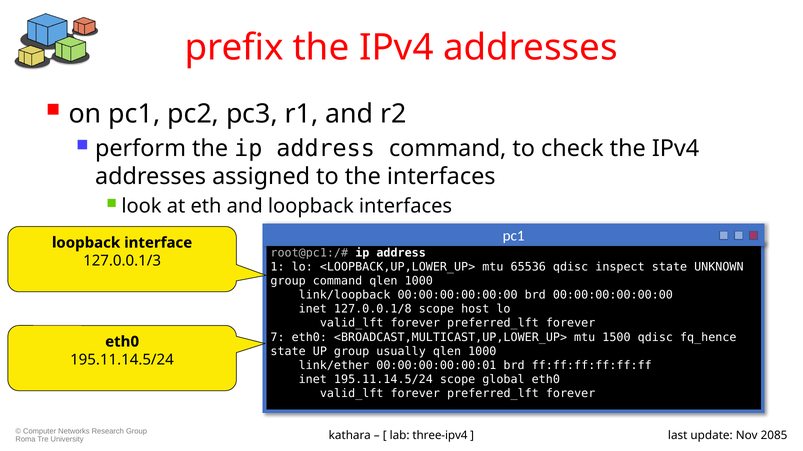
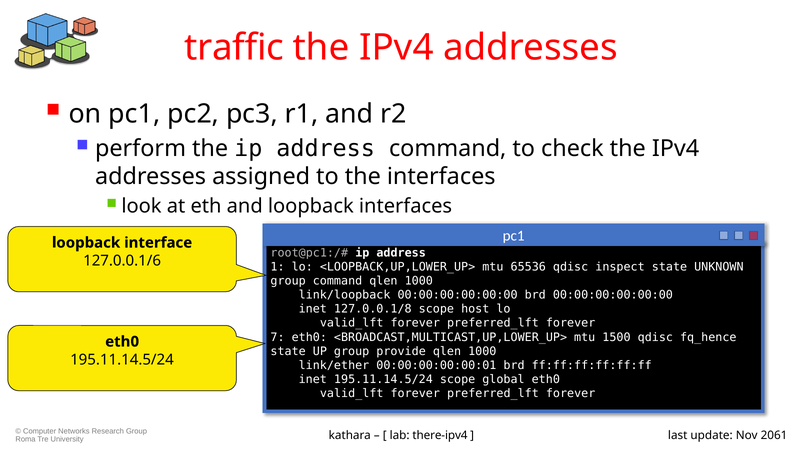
prefix: prefix -> traffic
127.0.0.1/3: 127.0.0.1/3 -> 127.0.0.1/6
usually: usually -> provide
three-ipv4: three-ipv4 -> there-ipv4
2085: 2085 -> 2061
